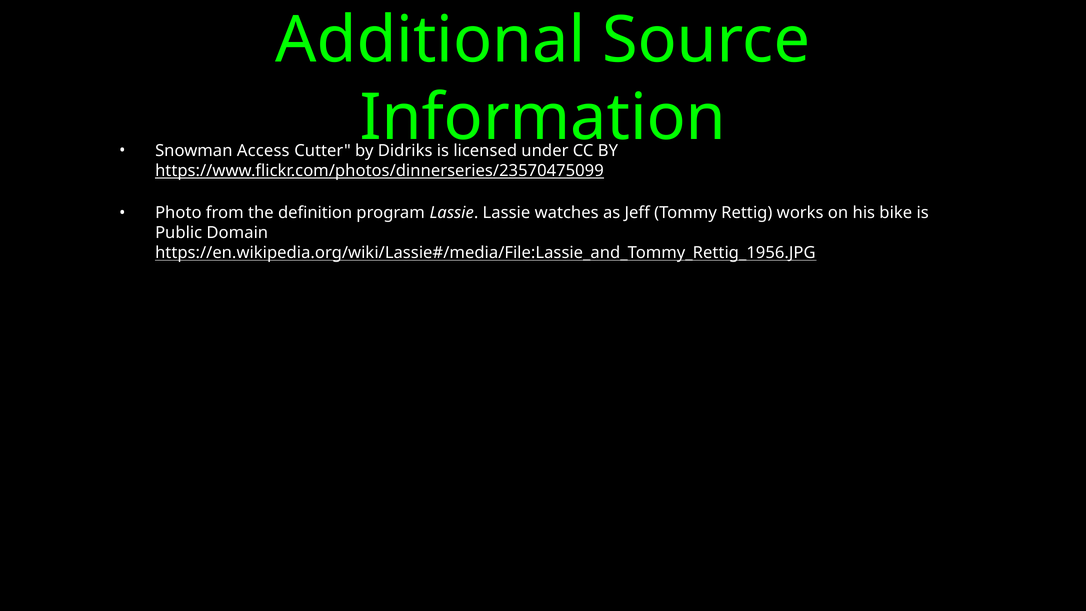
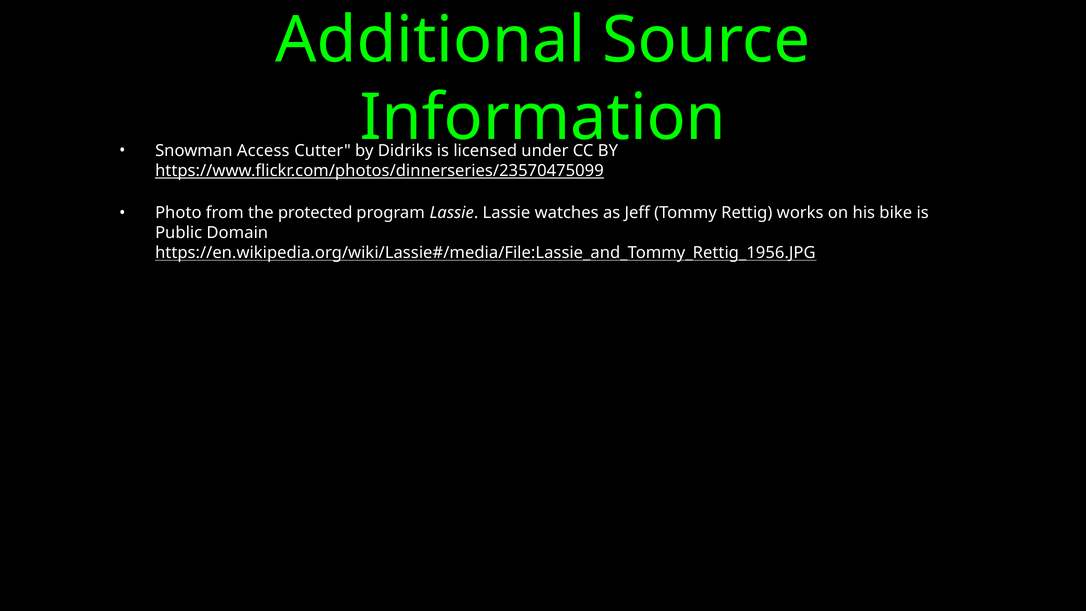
definition: definition -> protected
